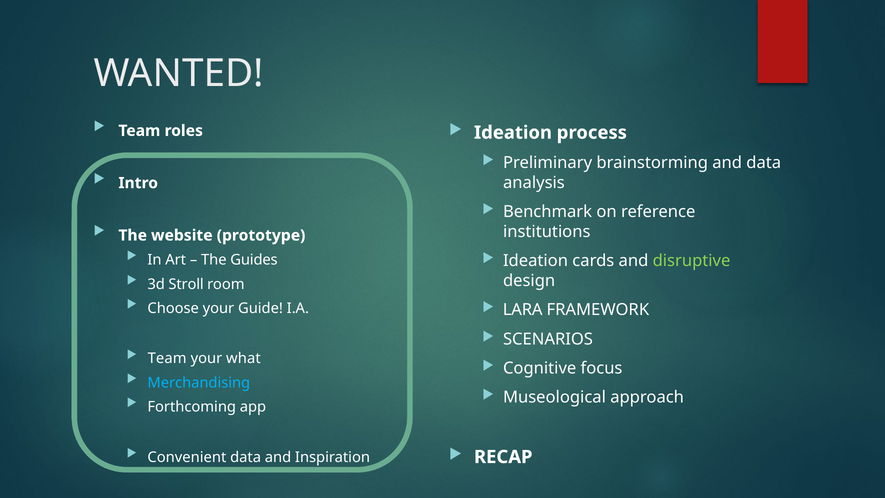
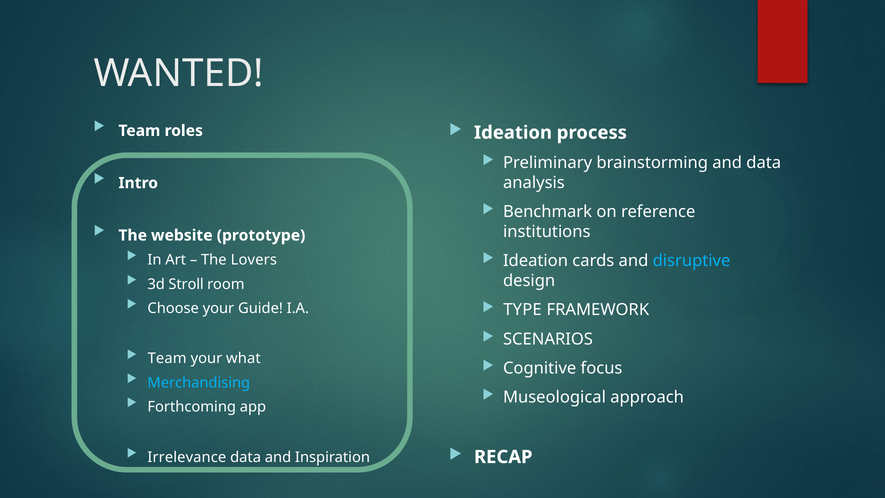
Guides: Guides -> Lovers
disruptive colour: light green -> light blue
LARA: LARA -> TYPE
Convenient: Convenient -> Irrelevance
